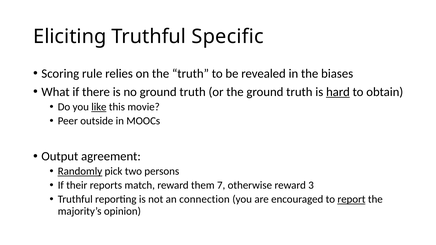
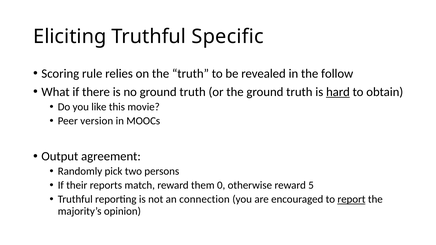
biases: biases -> follow
like underline: present -> none
outside: outside -> version
Randomly underline: present -> none
7: 7 -> 0
3: 3 -> 5
